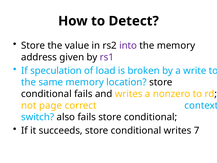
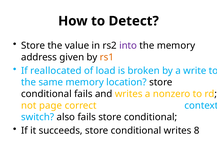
rs1 colour: purple -> orange
speculation: speculation -> reallocated
7: 7 -> 8
